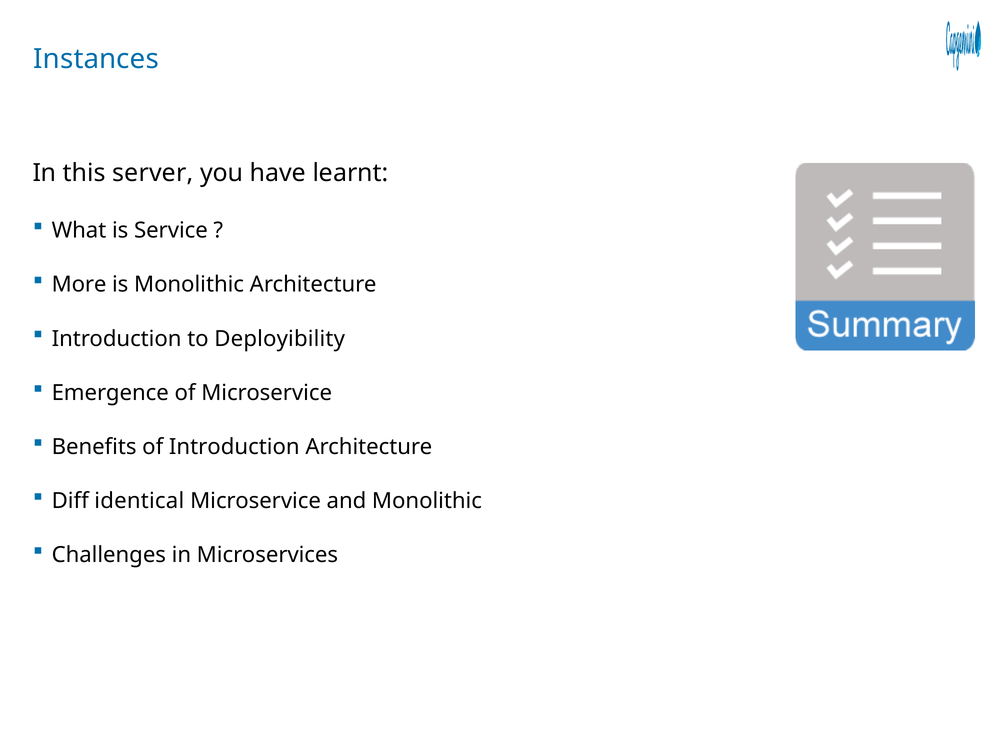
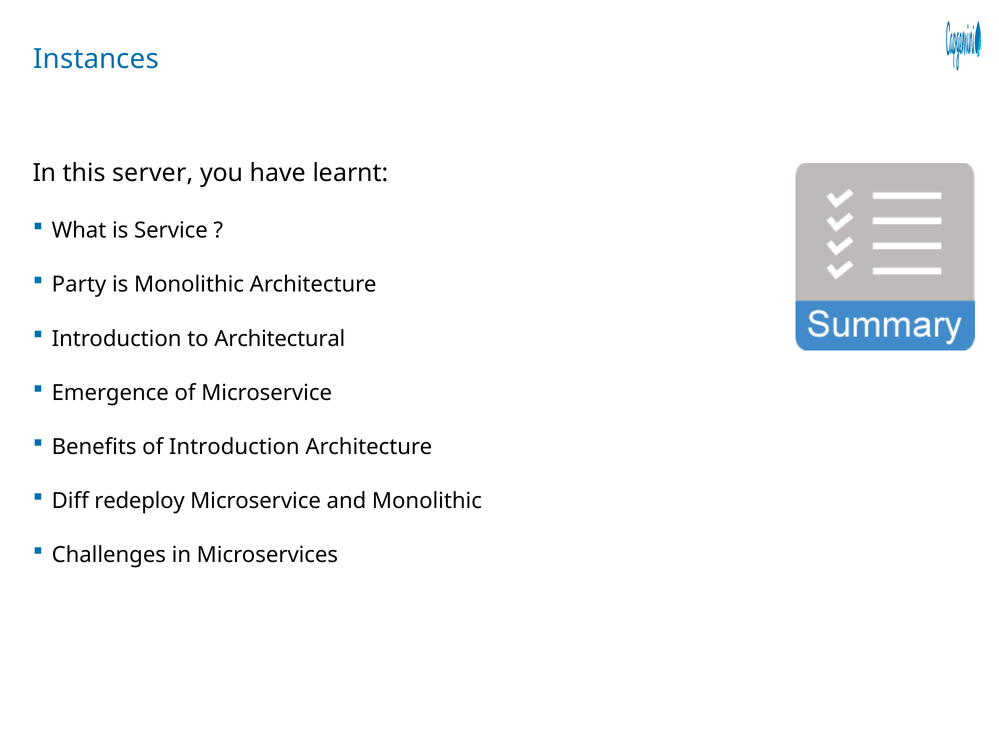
More: More -> Party
Deployibility: Deployibility -> Architectural
identical: identical -> redeploy
